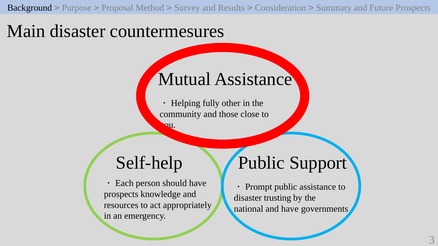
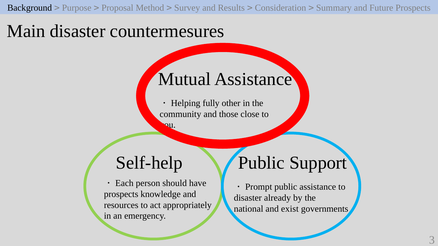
trusting: trusting -> already
and have: have -> exist
